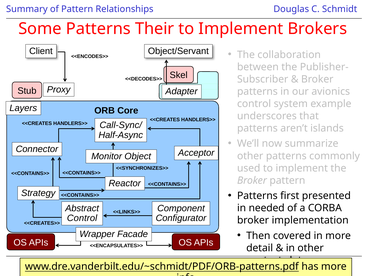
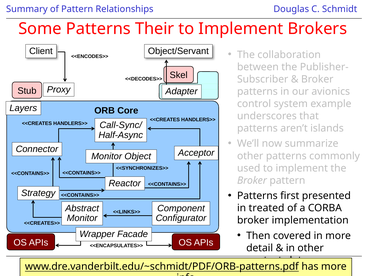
needed: needed -> treated
Control at (82, 218): Control -> Monitor
